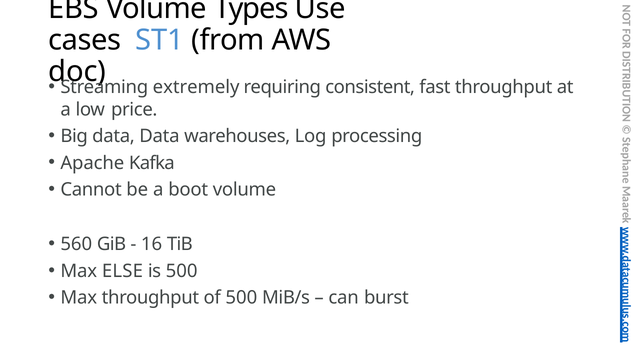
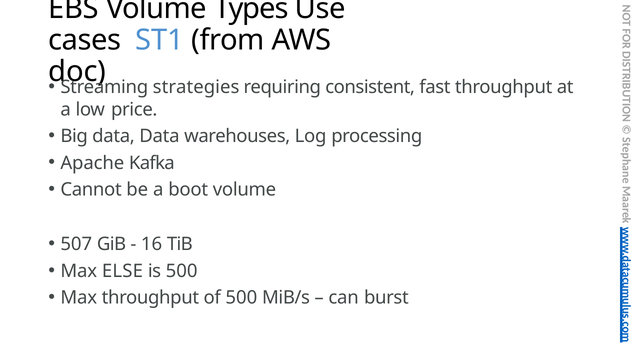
extremely: extremely -> strategies
560: 560 -> 507
